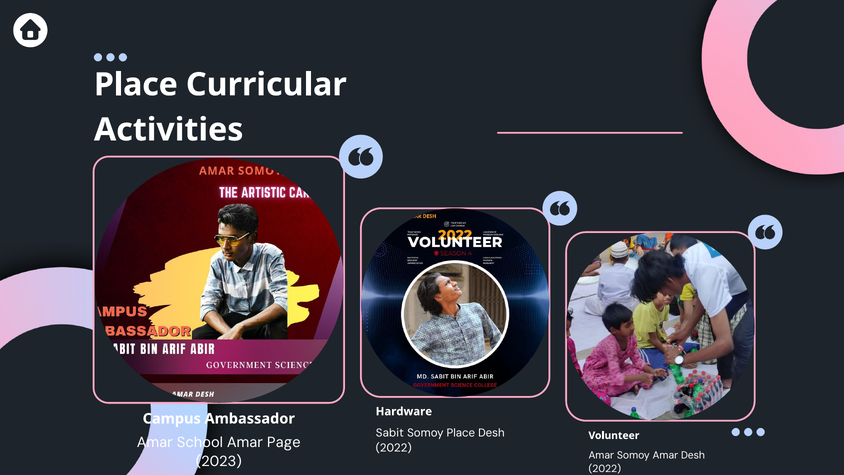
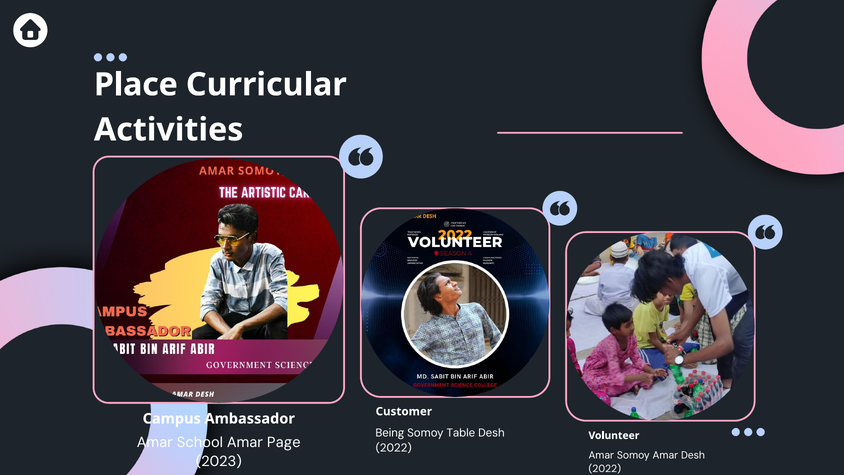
Hardware: Hardware -> Customer
Sabit: Sabit -> Being
Somoy Place: Place -> Table
